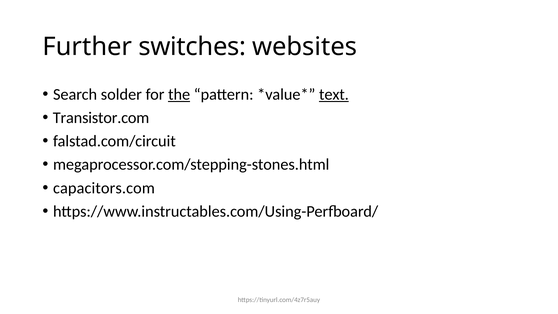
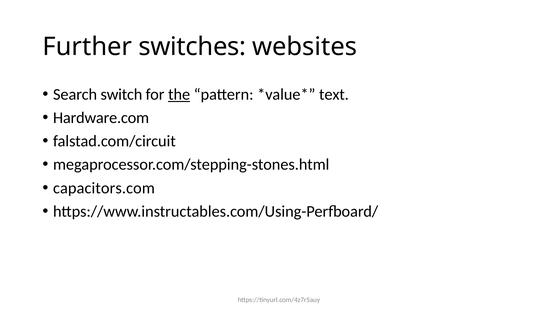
solder: solder -> switch
text underline: present -> none
Transistor.com: Transistor.com -> Hardware.com
